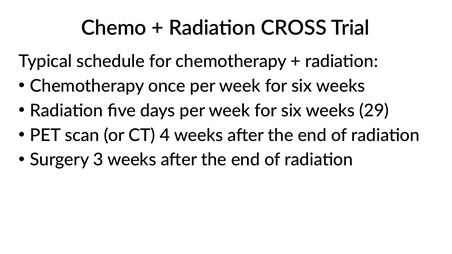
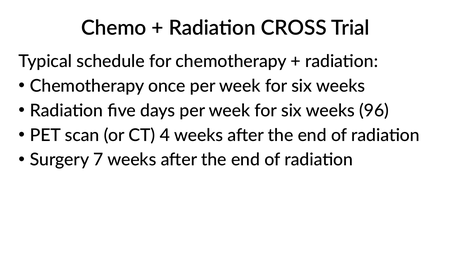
29: 29 -> 96
3: 3 -> 7
